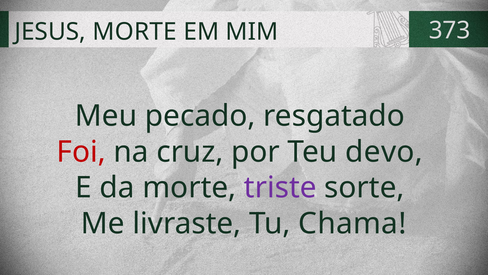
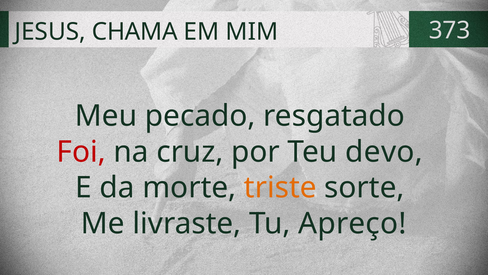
JESUS MORTE: MORTE -> CHAMA
triste colour: purple -> orange
Chama: Chama -> Apreço
